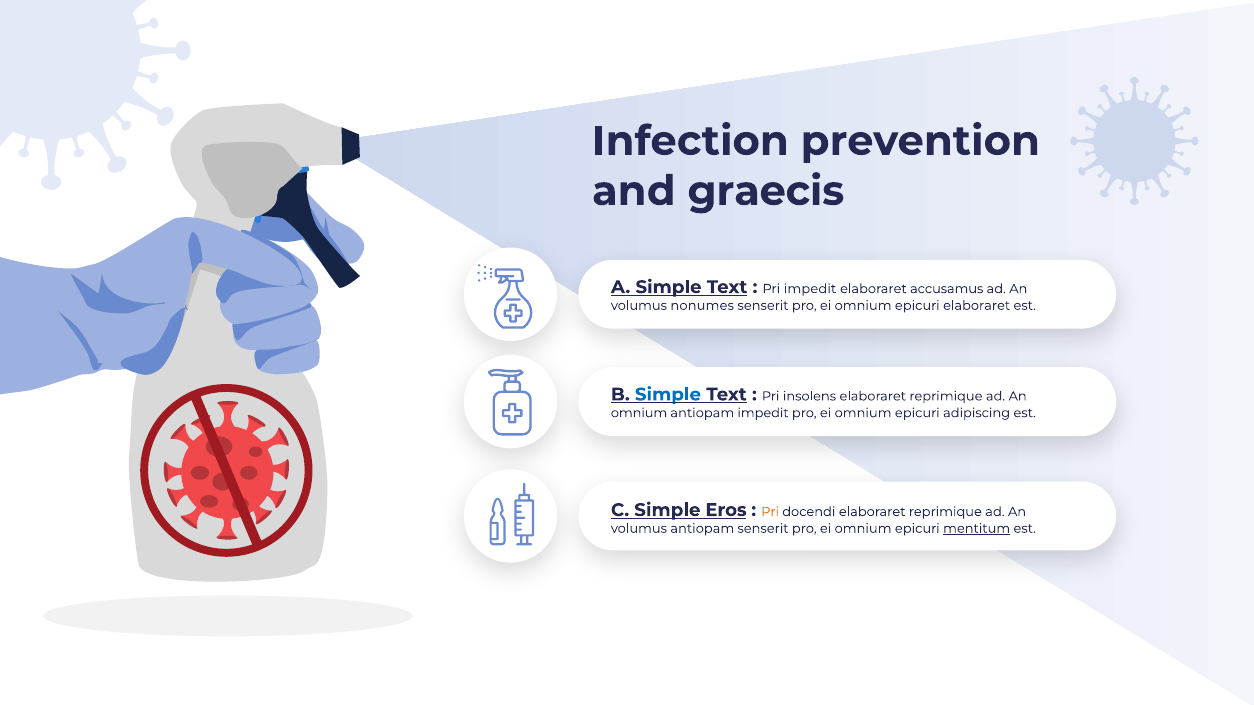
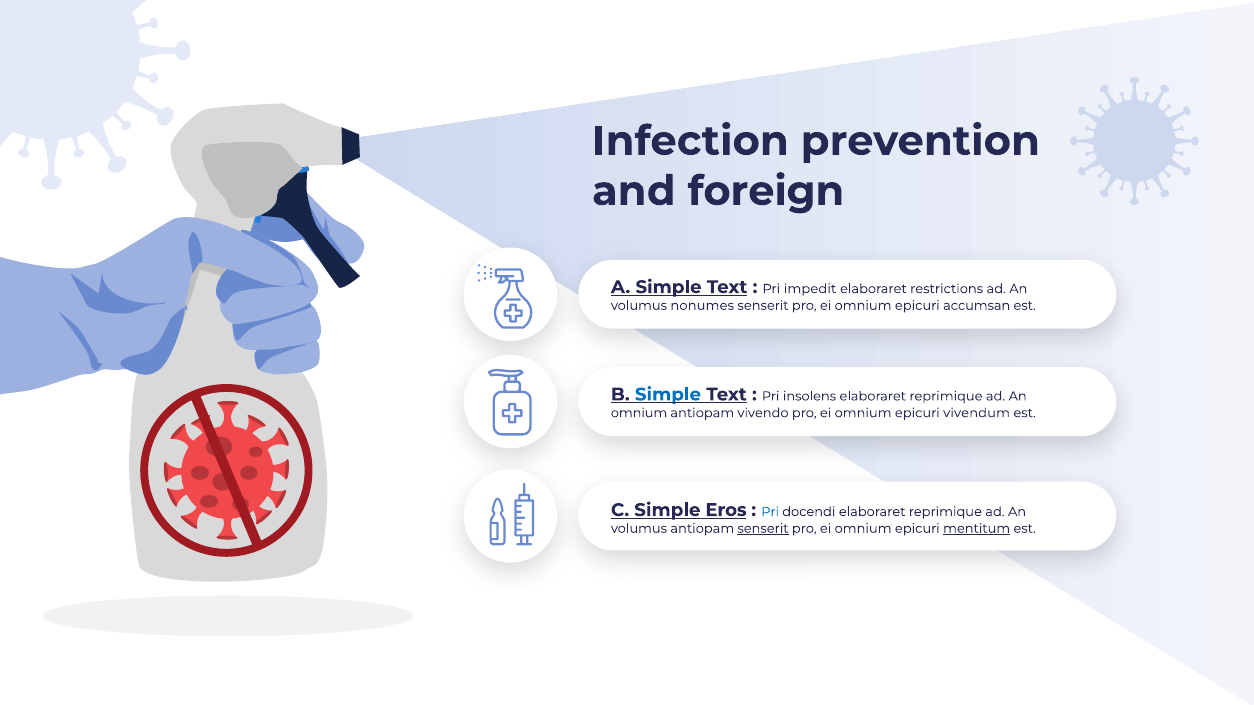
graecis: graecis -> foreign
accusamus: accusamus -> restrictions
epicuri elaboraret: elaboraret -> accumsan
antiopam impedit: impedit -> vivendo
adipiscing: adipiscing -> vivendum
Pri at (770, 512) colour: orange -> blue
senserit at (763, 529) underline: none -> present
